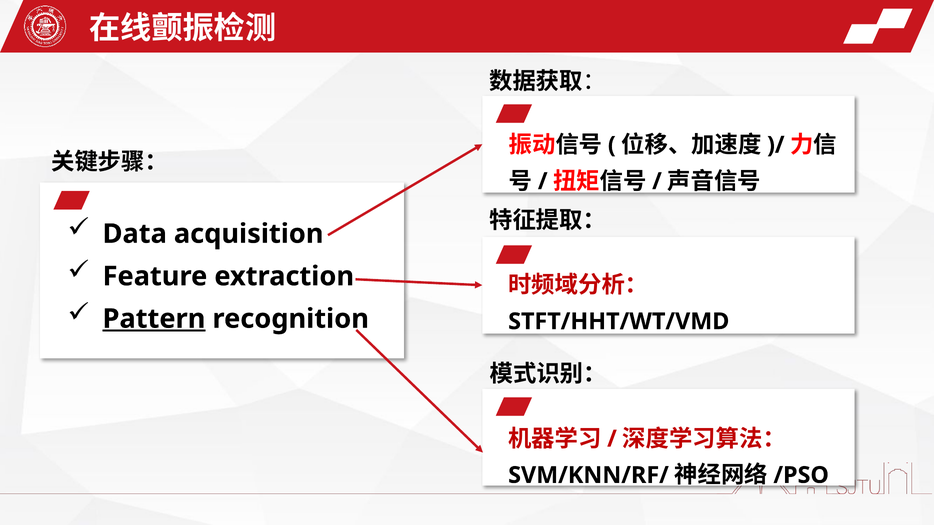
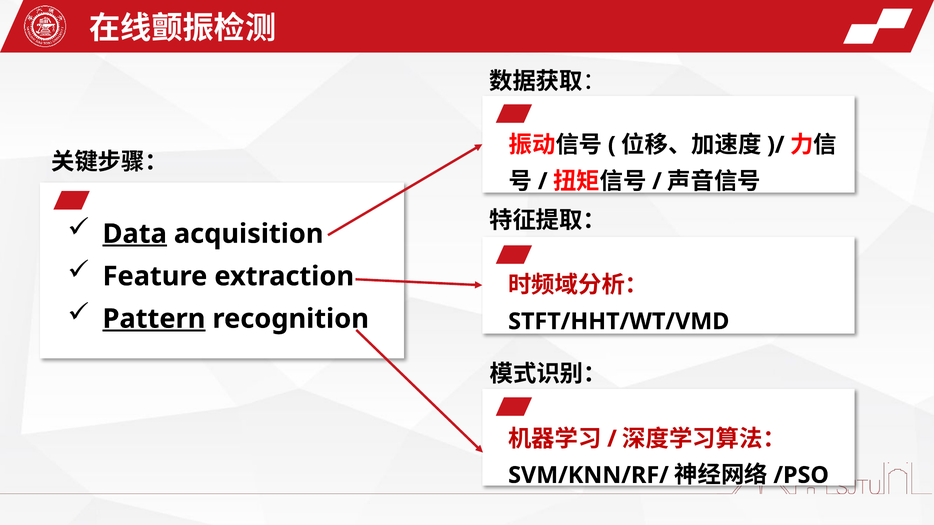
Data underline: none -> present
